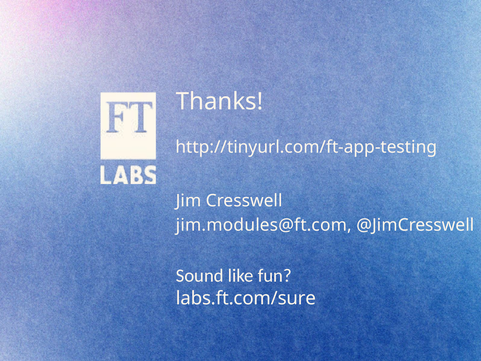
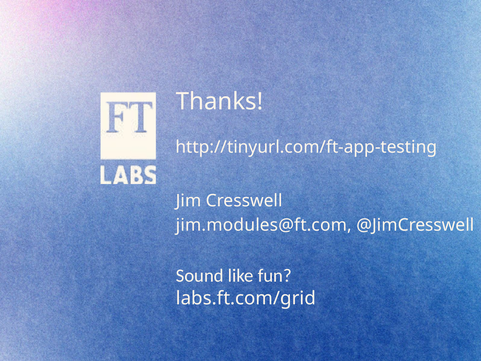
labs.ft.com/sure: labs.ft.com/sure -> labs.ft.com/grid
